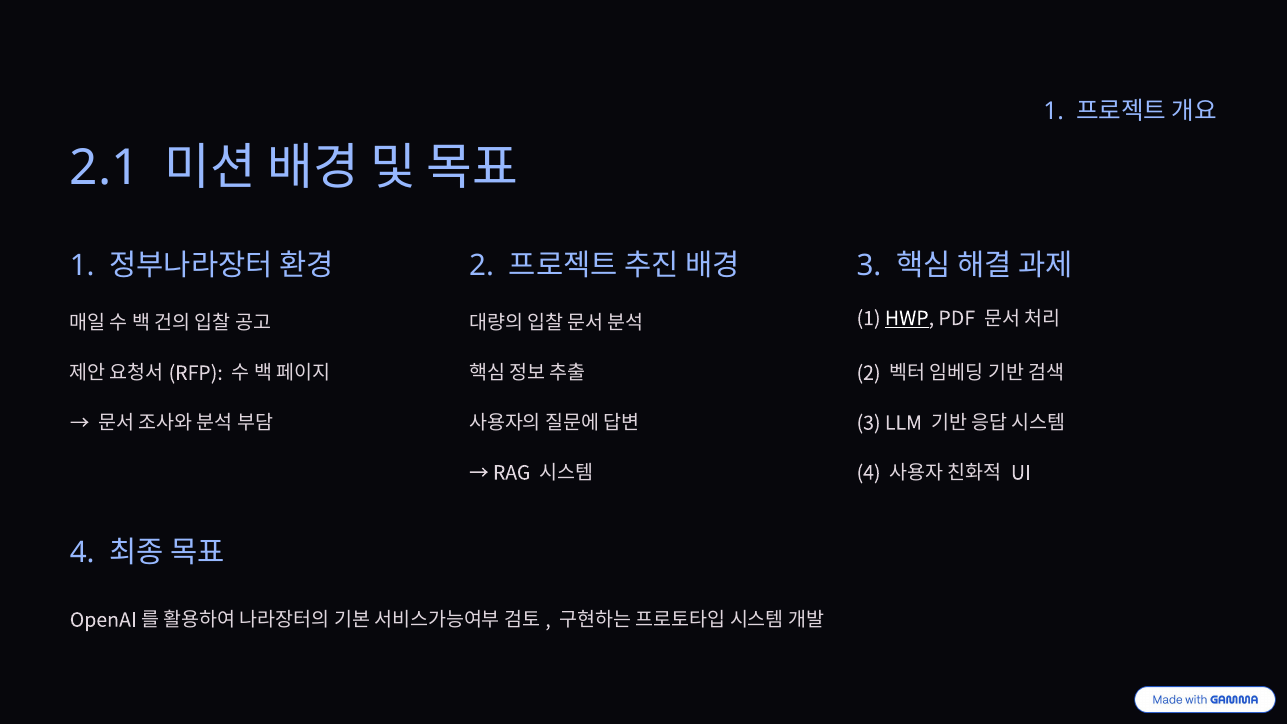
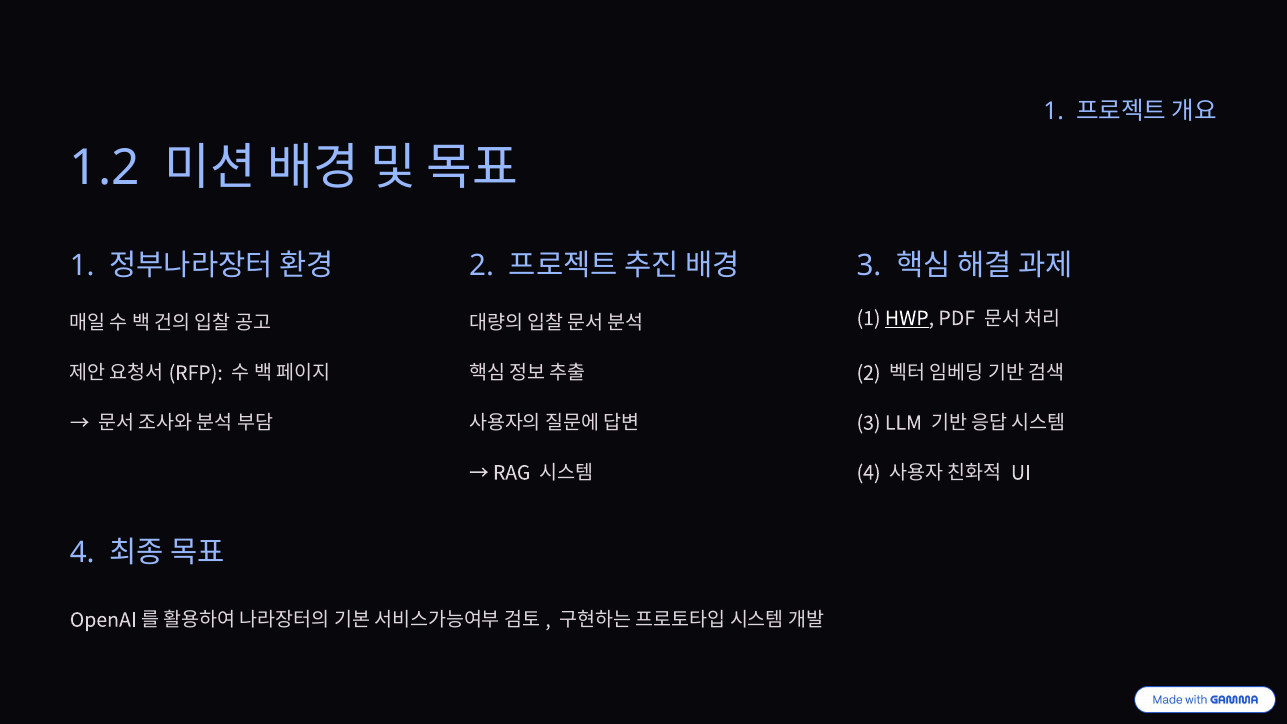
2.1: 2.1 -> 1.2
